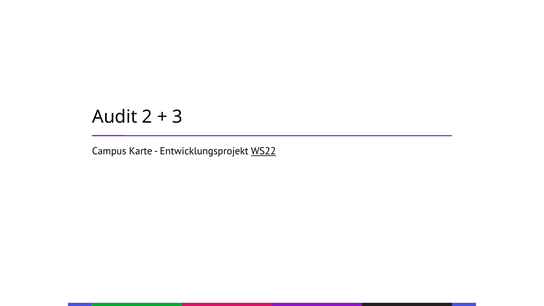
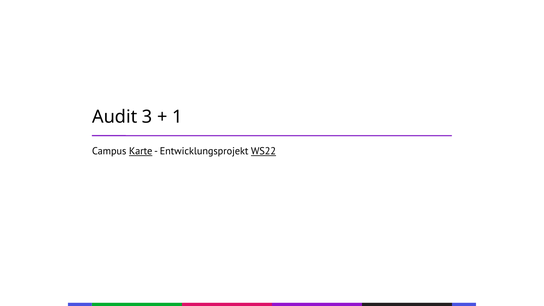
2: 2 -> 3
3: 3 -> 1
Karte underline: none -> present
